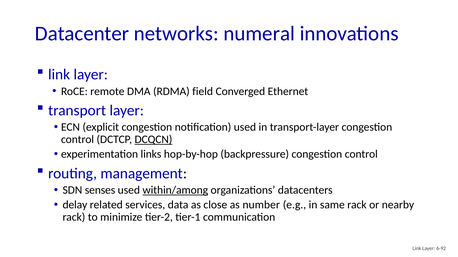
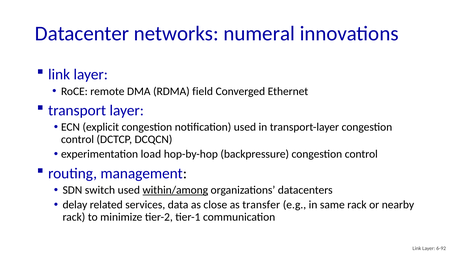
DCQCN underline: present -> none
links: links -> load
senses: senses -> switch
number: number -> transfer
